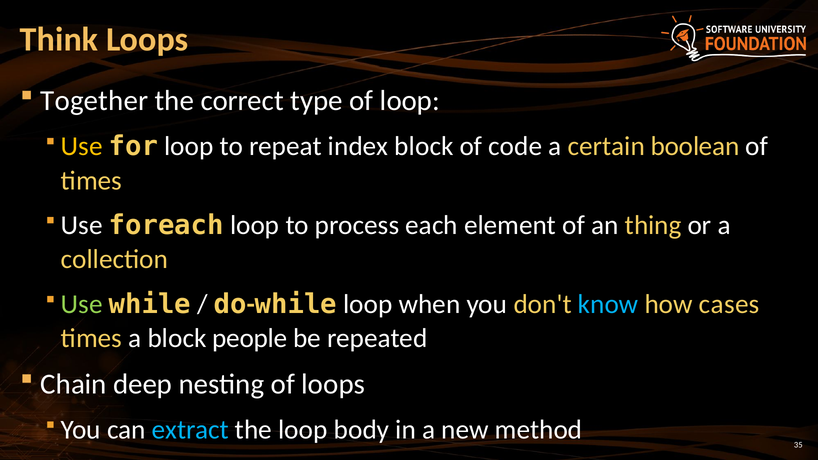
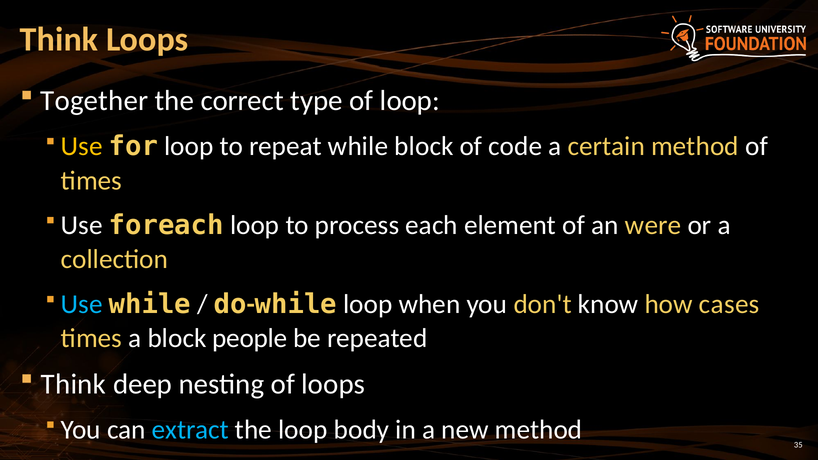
repeat index: index -> while
certain boolean: boolean -> method
thing: thing -> were
Use at (82, 304) colour: light green -> light blue
know colour: light blue -> white
Chain at (74, 384): Chain -> Think
